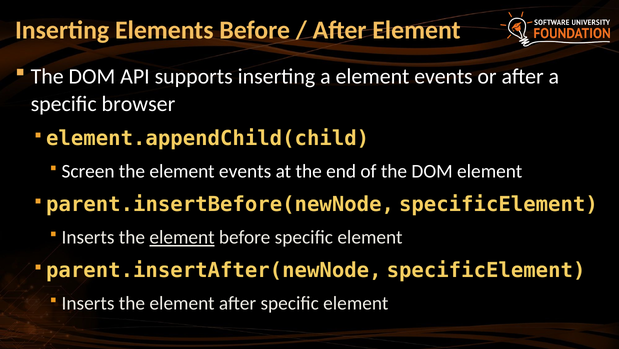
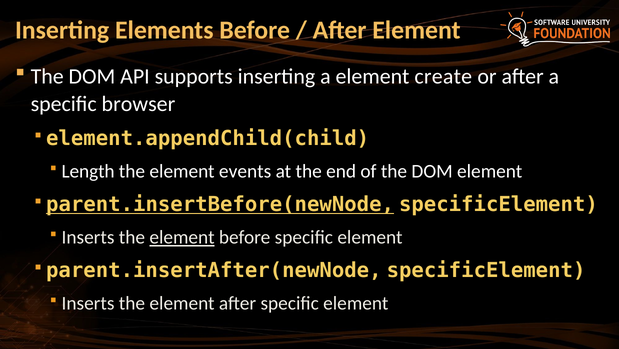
a element events: events -> create
Screen: Screen -> Length
parent.insertBefore(newNode underline: none -> present
